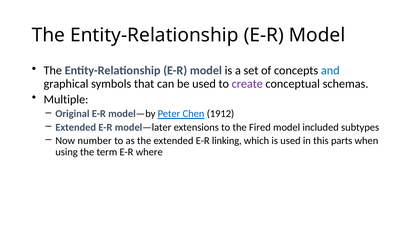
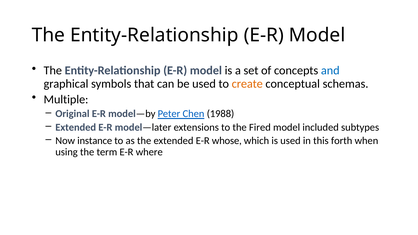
create colour: purple -> orange
1912: 1912 -> 1988
number: number -> instance
linking: linking -> whose
parts: parts -> forth
